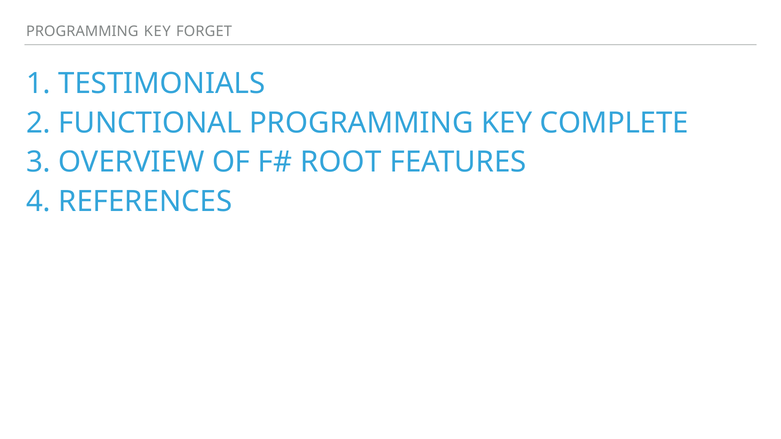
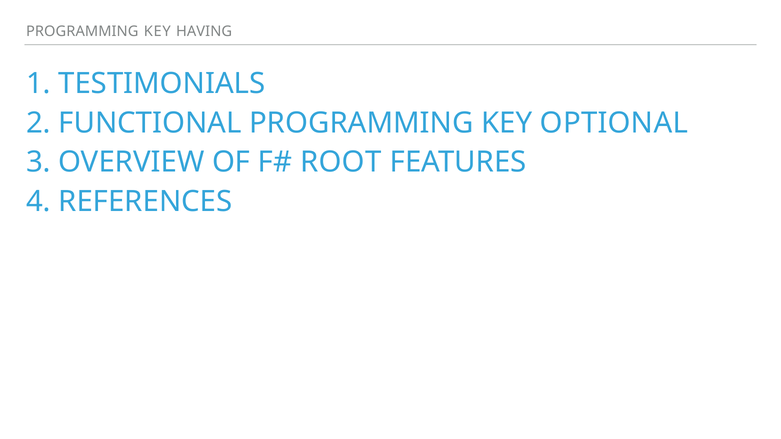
FORGET: FORGET -> HAVING
COMPLETE: COMPLETE -> OPTIONAL
